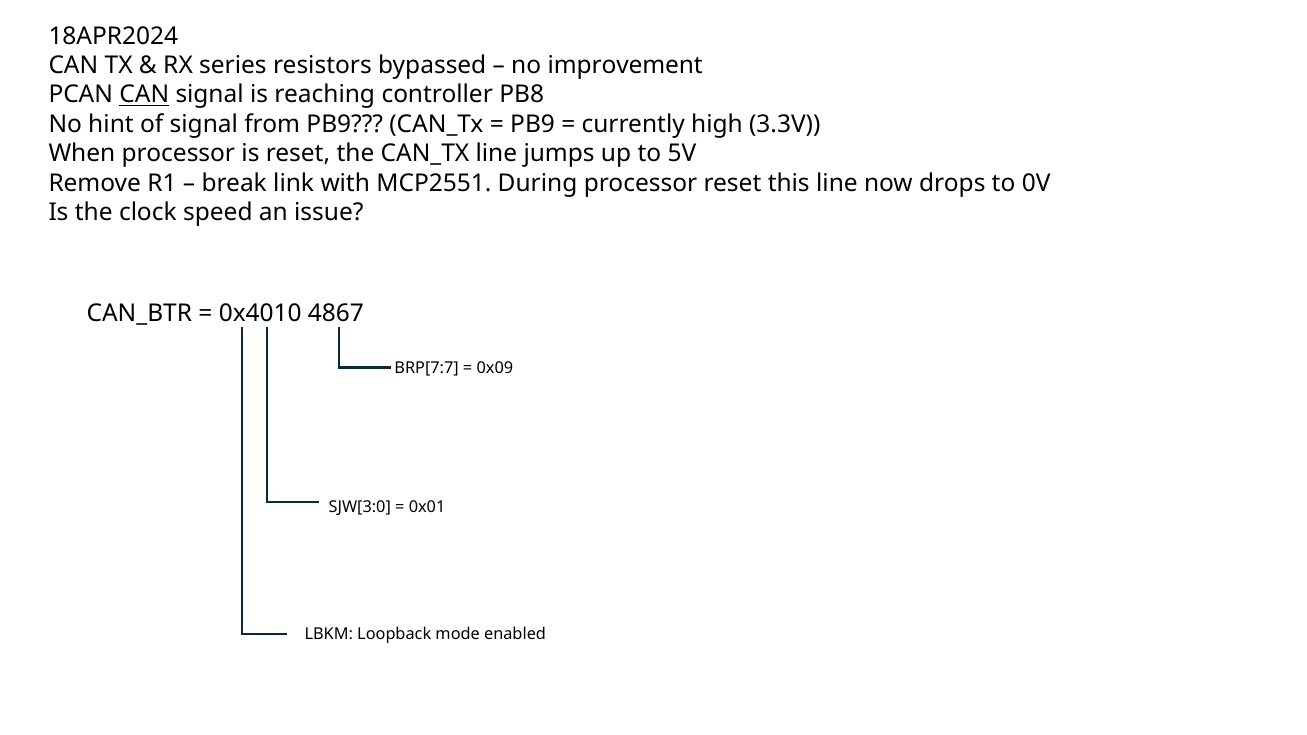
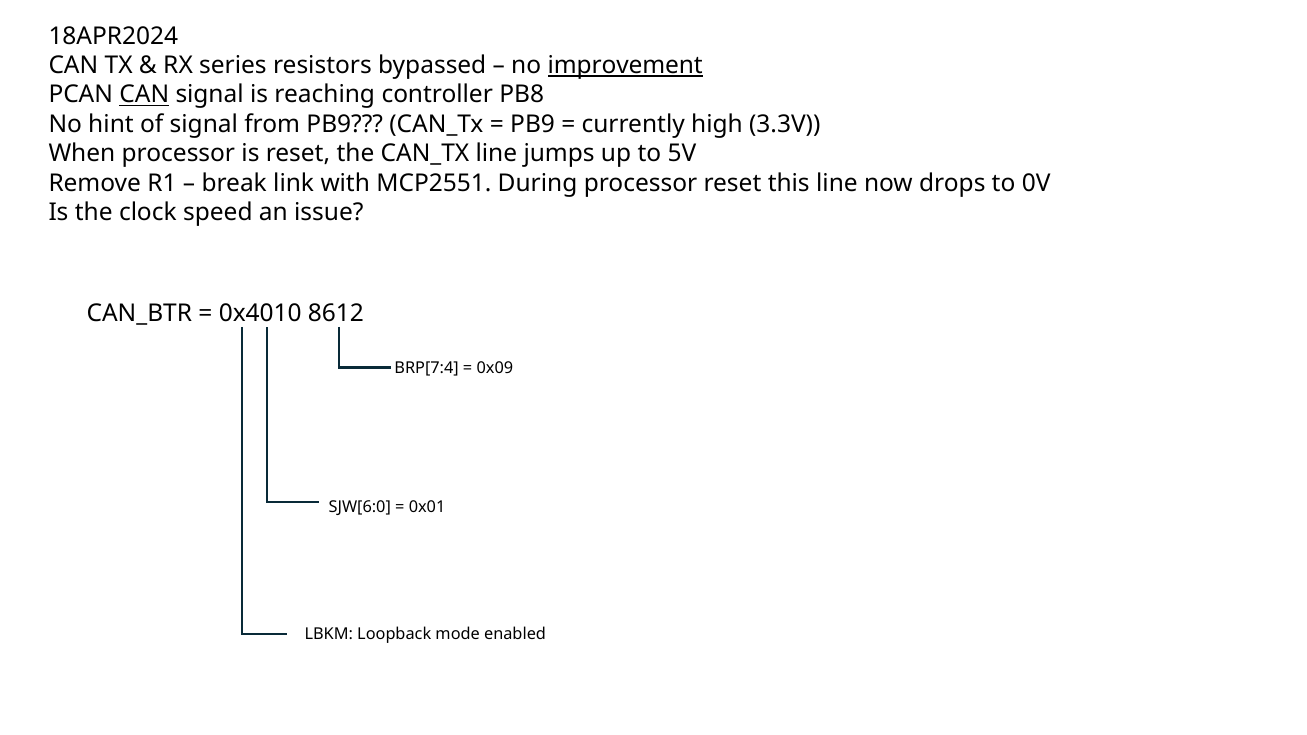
improvement underline: none -> present
4867: 4867 -> 8612
BRP[7:7: BRP[7:7 -> BRP[7:4
SJW[3:0: SJW[3:0 -> SJW[6:0
